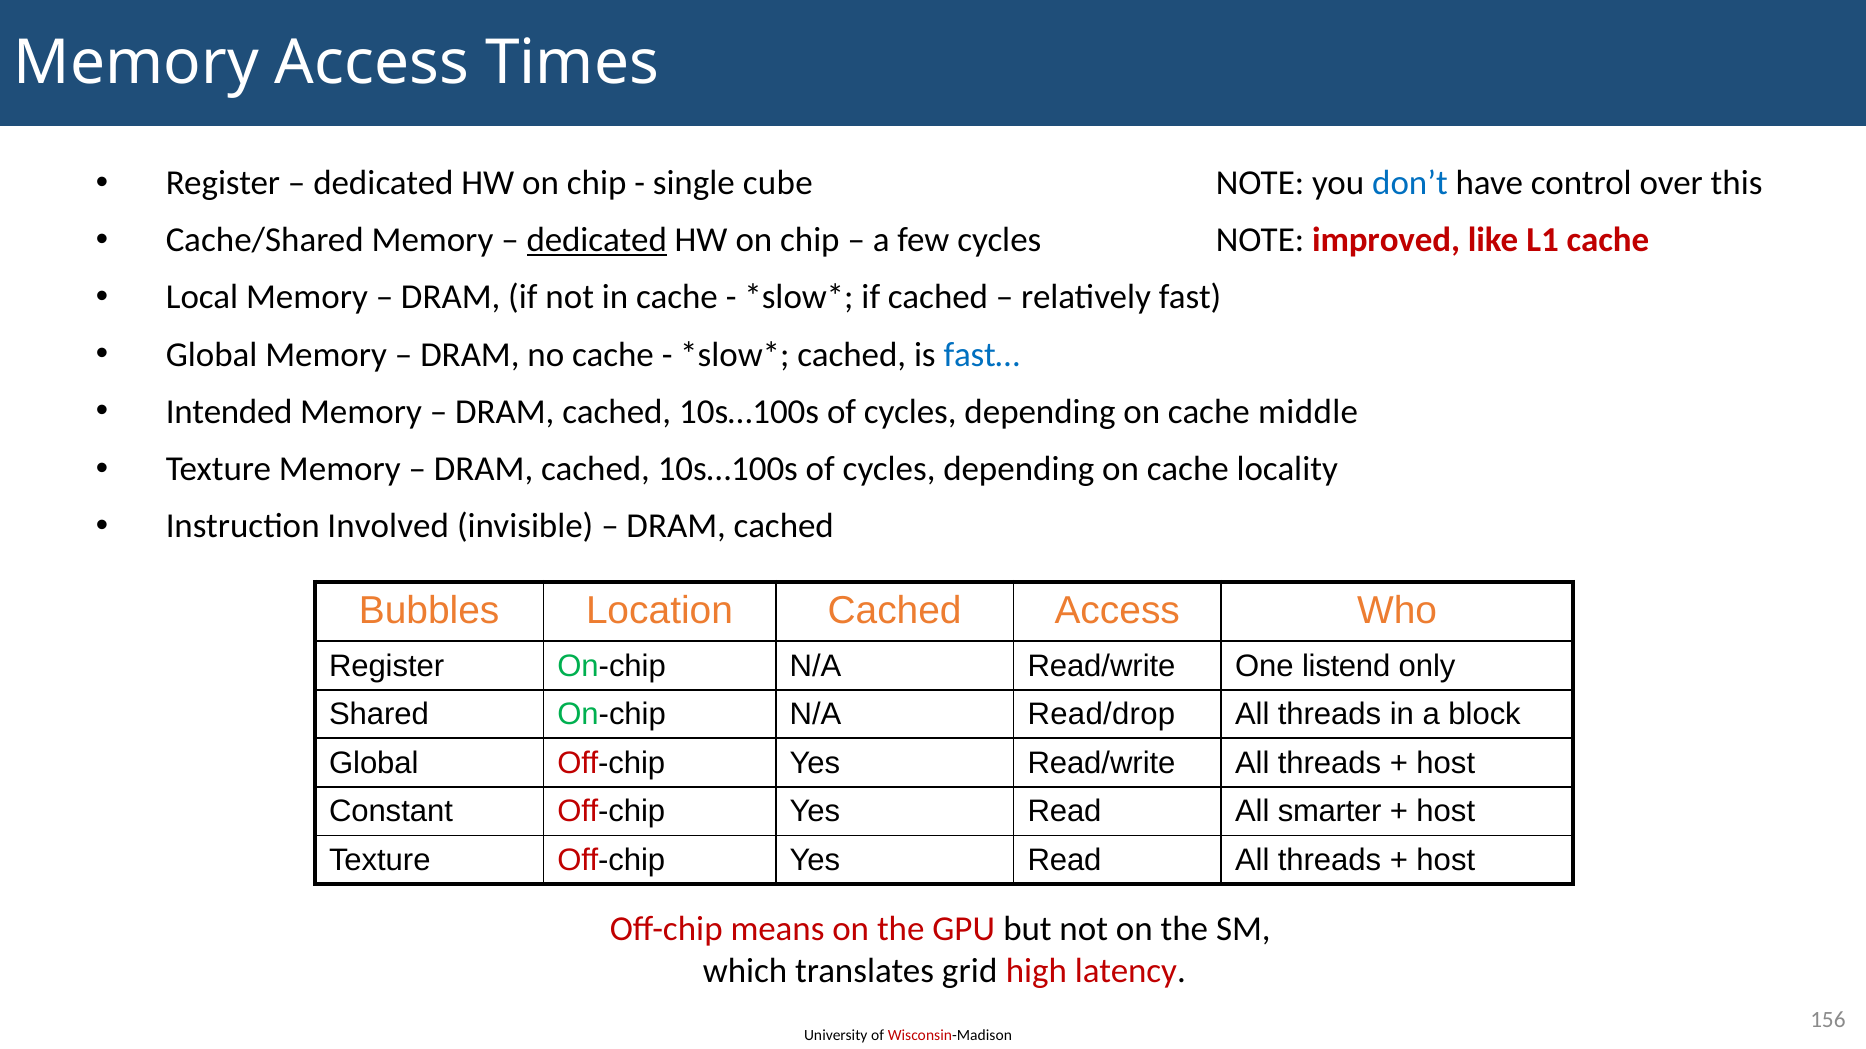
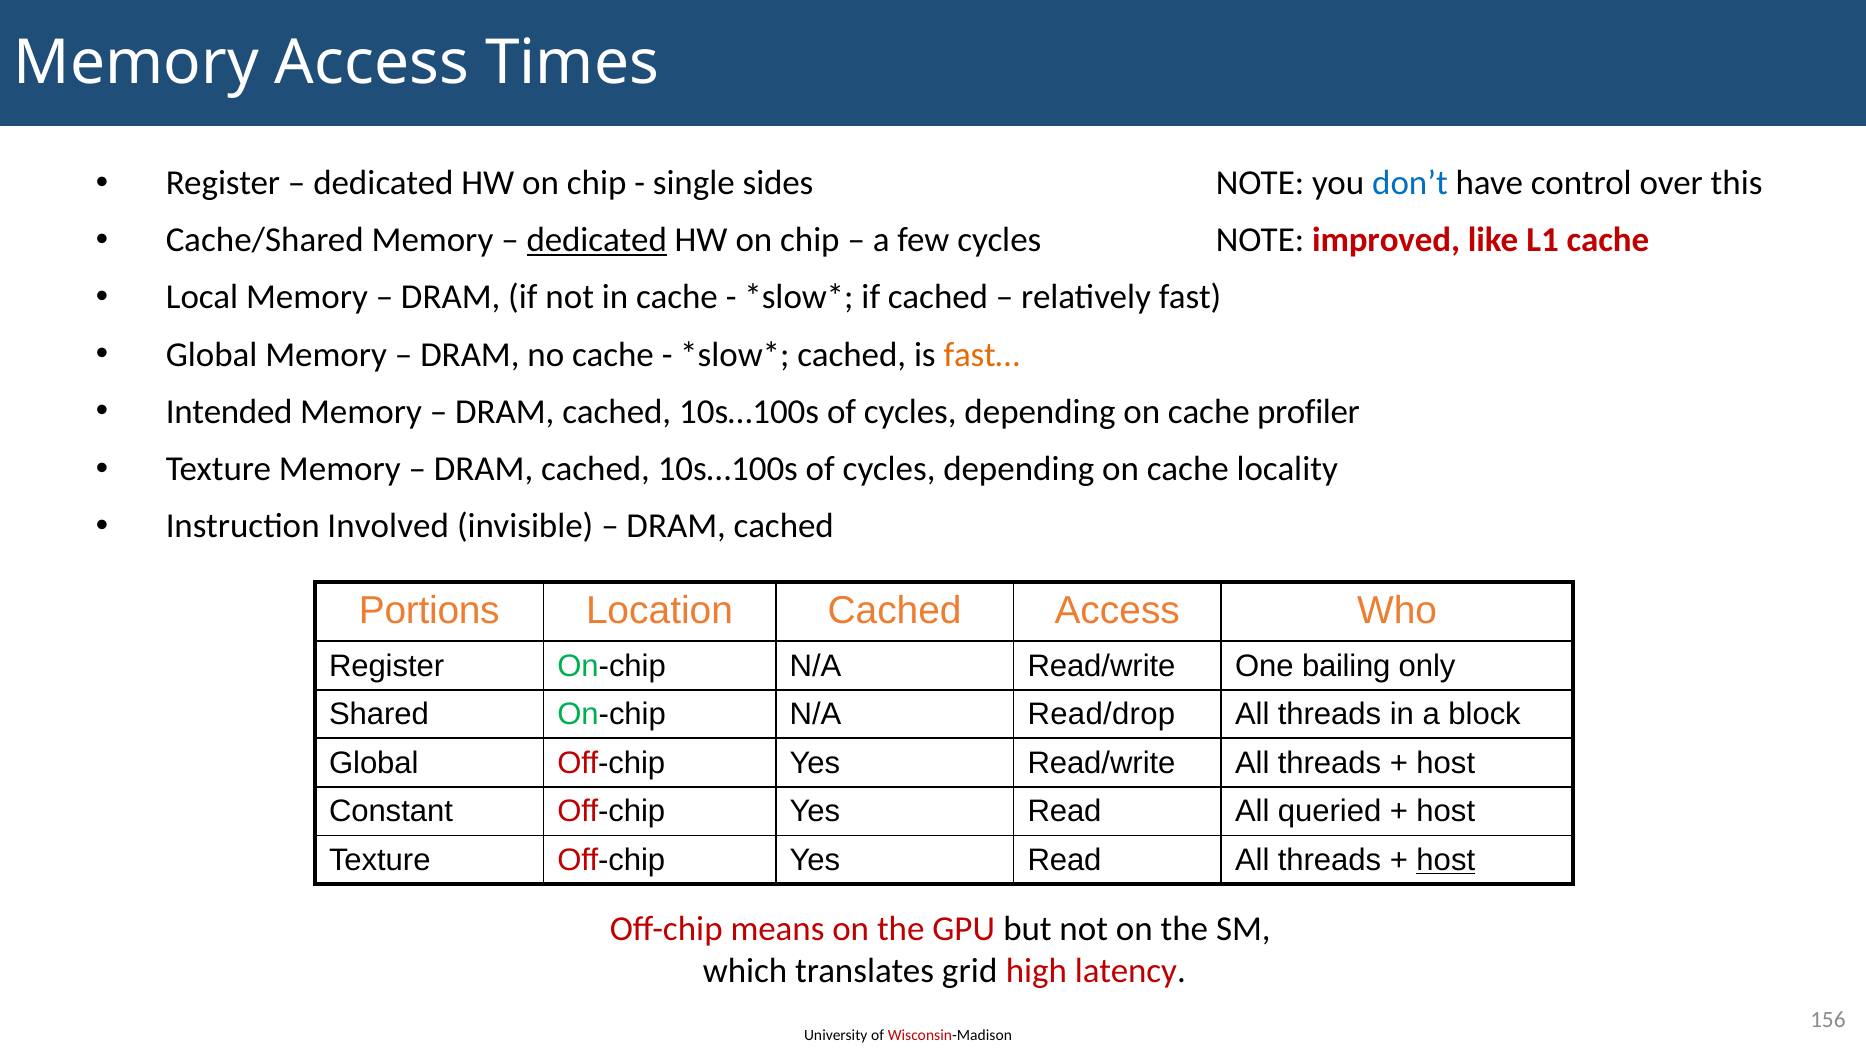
cube: cube -> sides
fast… colour: blue -> orange
middle: middle -> profiler
Bubbles: Bubbles -> Portions
listend: listend -> bailing
smarter: smarter -> queried
host at (1446, 861) underline: none -> present
